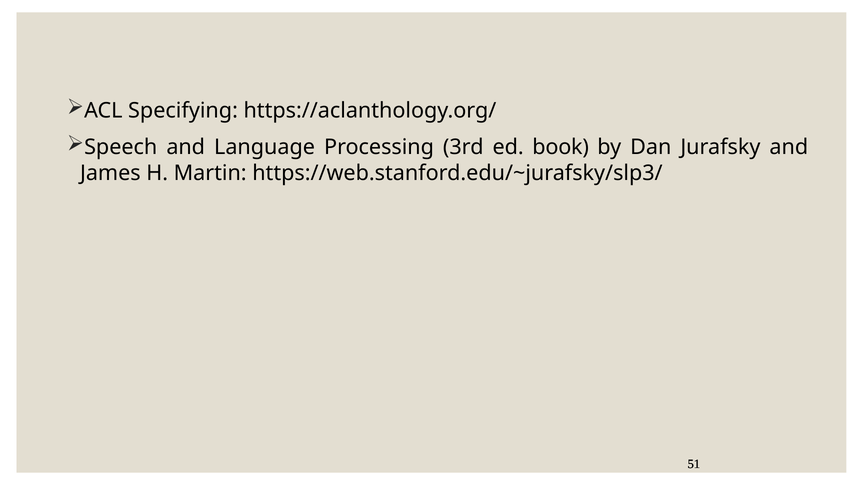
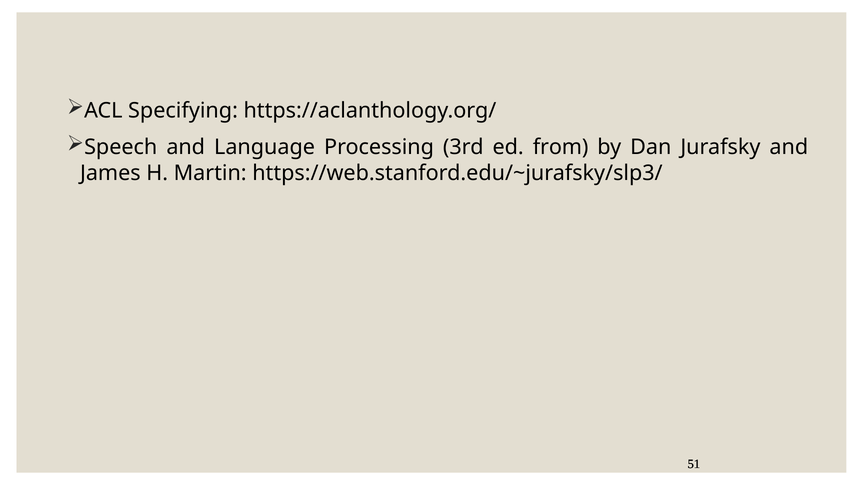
book: book -> from
